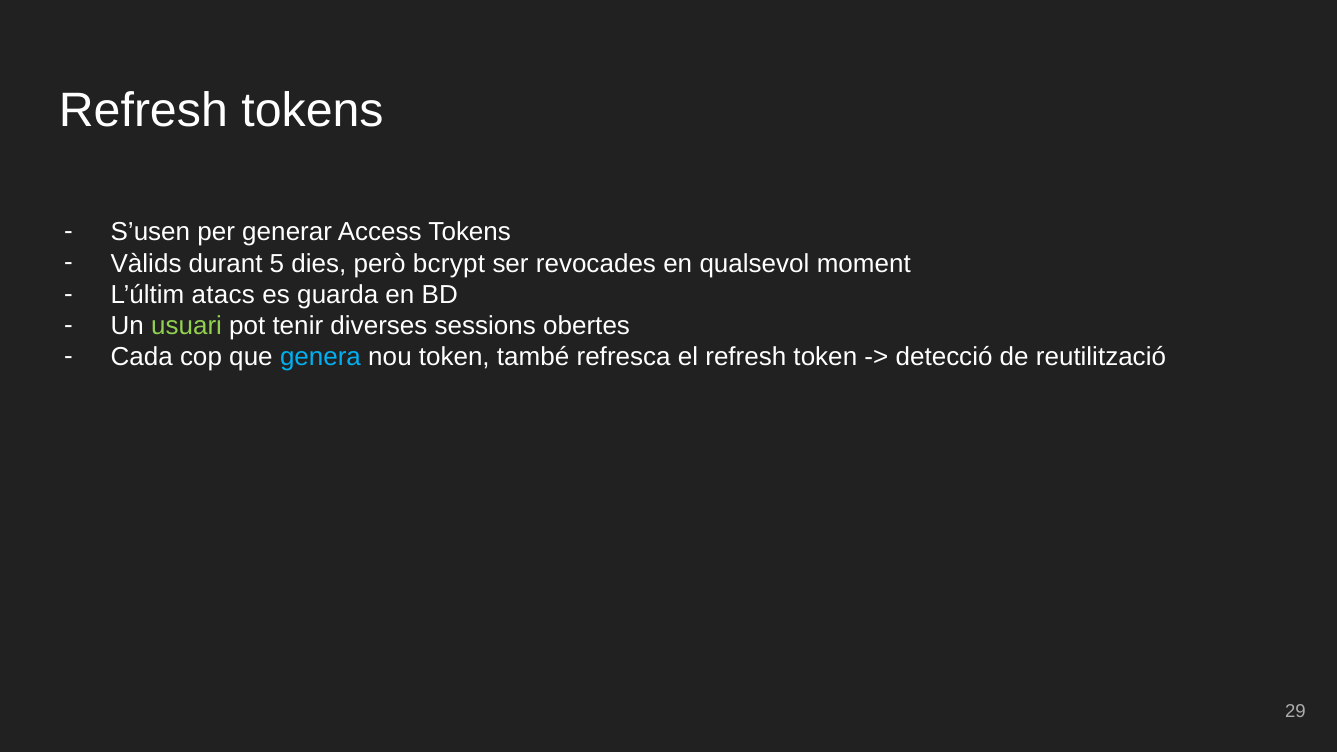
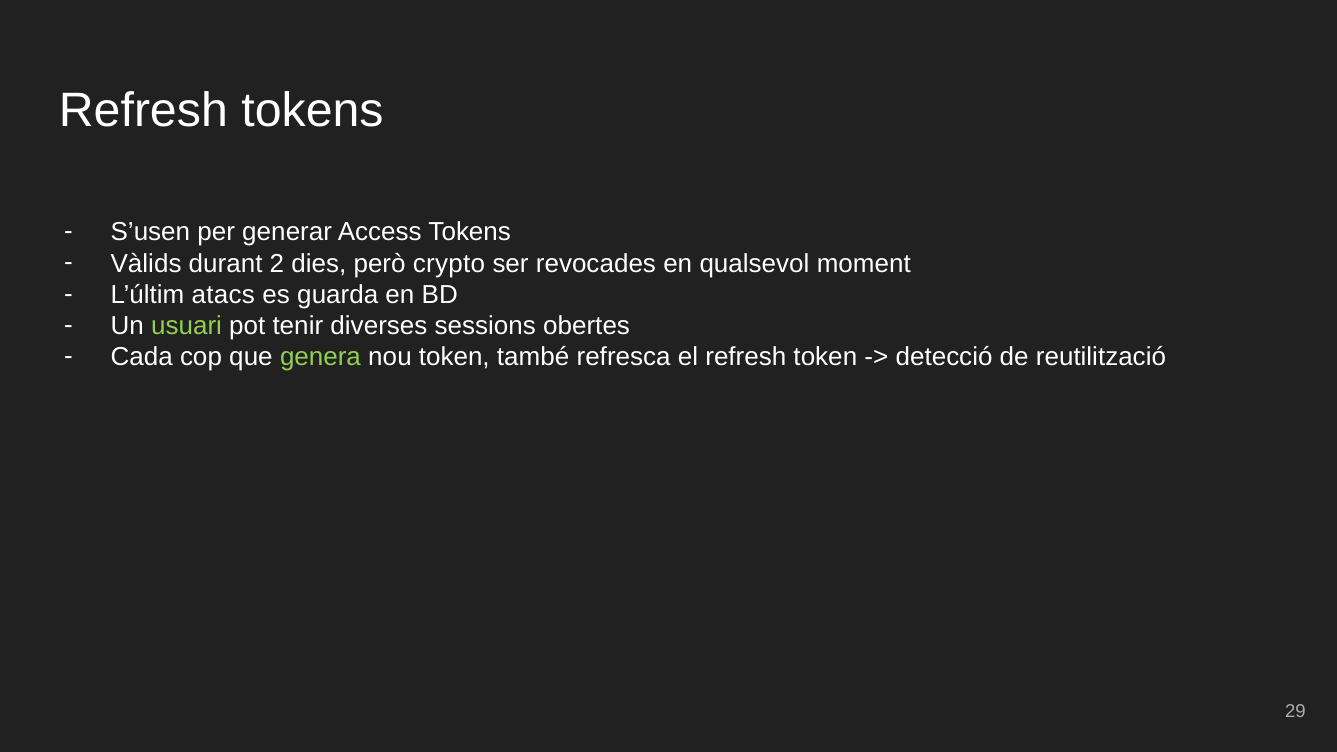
5: 5 -> 2
bcrypt: bcrypt -> crypto
genera colour: light blue -> light green
